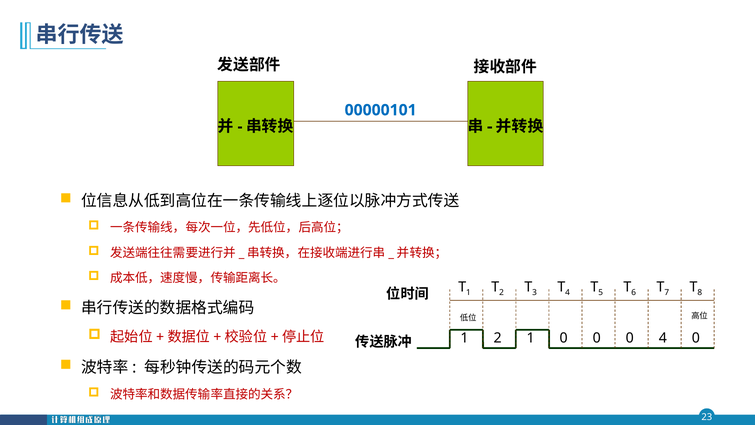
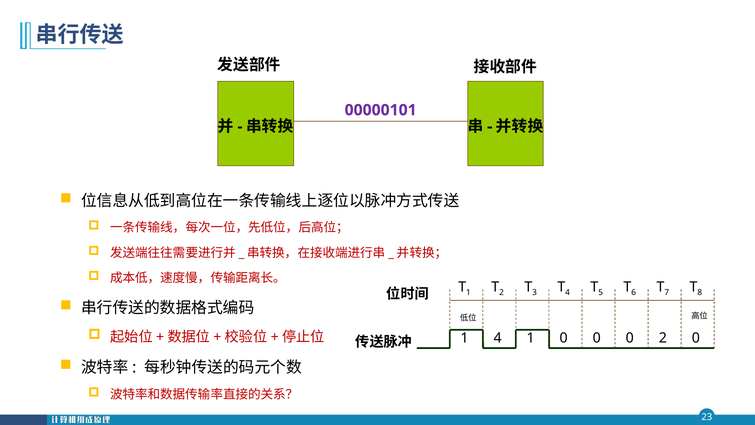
00000101 colour: blue -> purple
1 2: 2 -> 4
0 4: 4 -> 2
